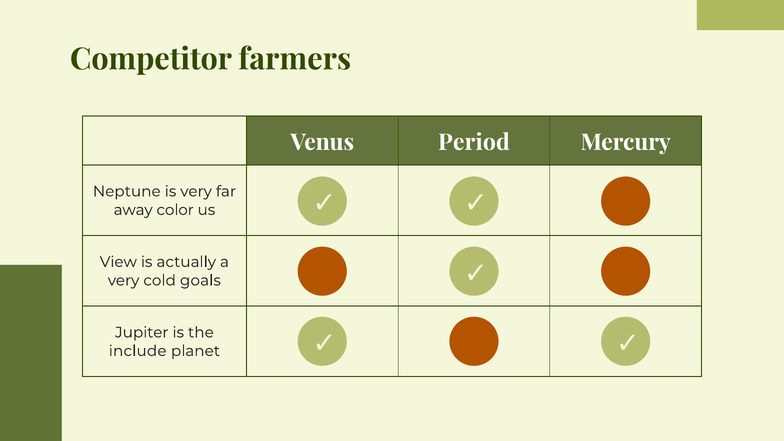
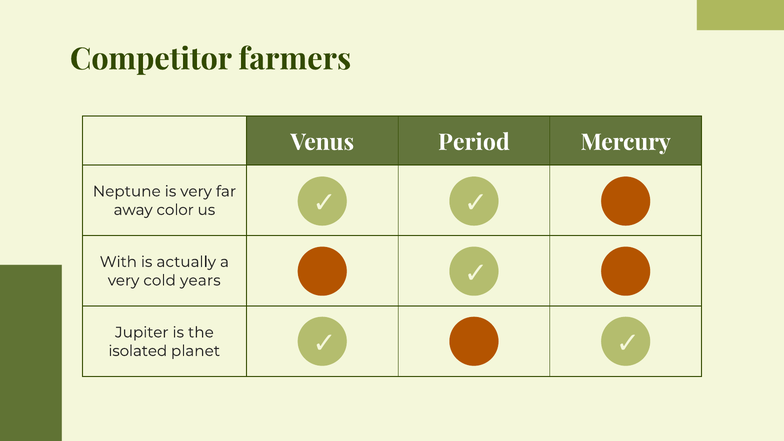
View: View -> With
goals: goals -> years
include: include -> isolated
